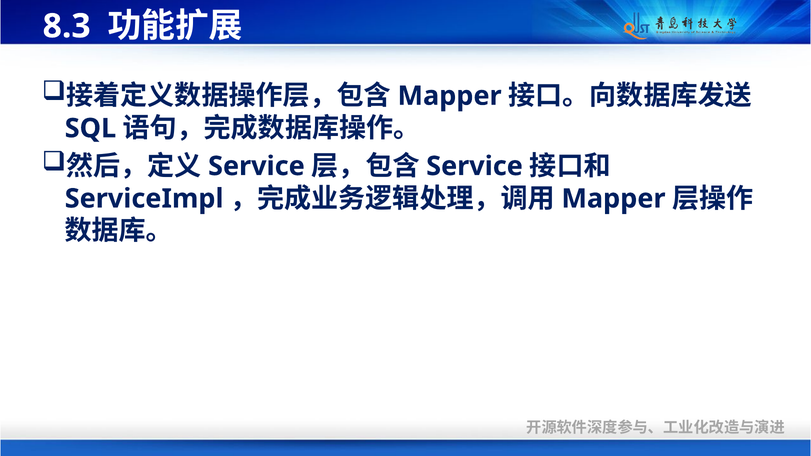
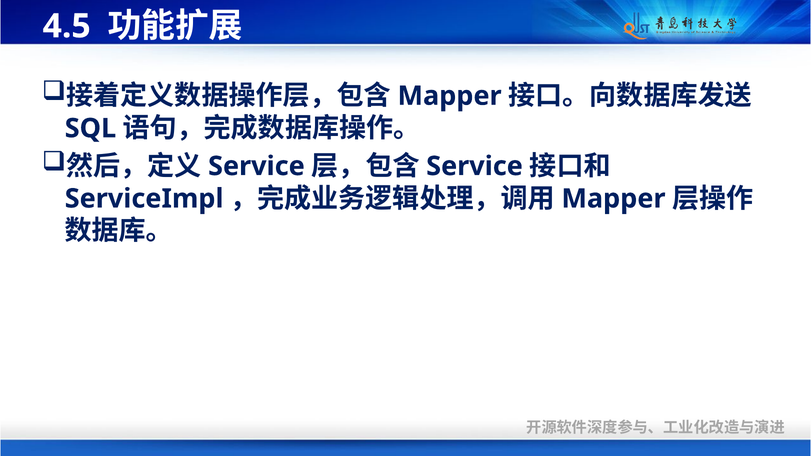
8.3: 8.3 -> 4.5
